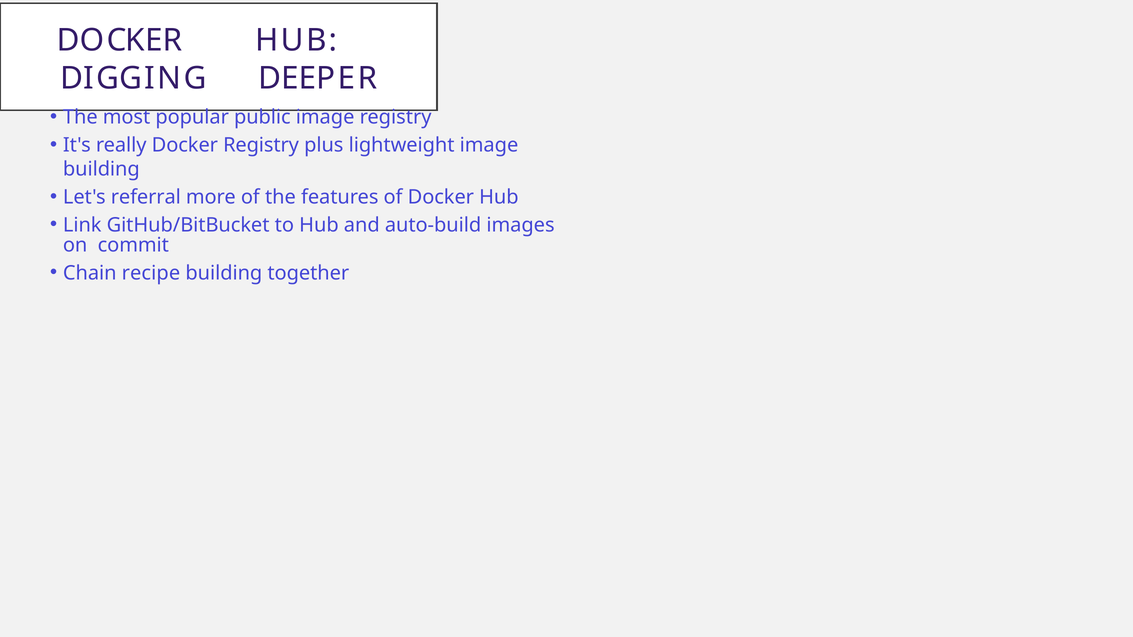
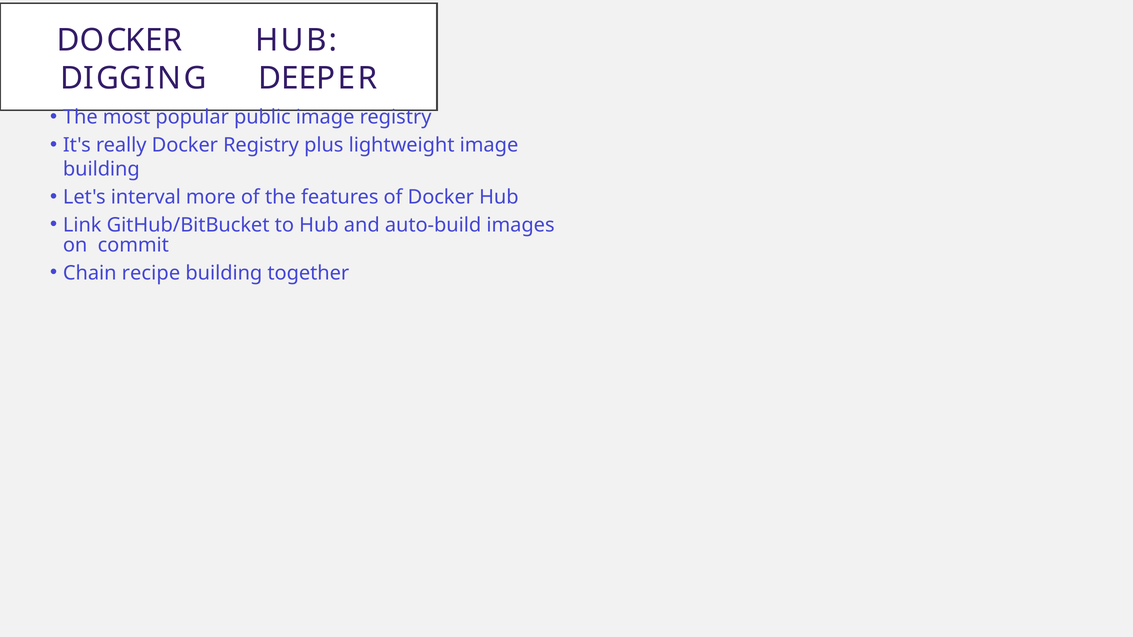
referral: referral -> interval
